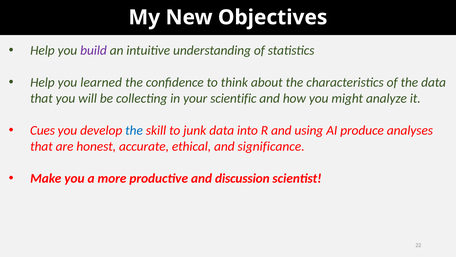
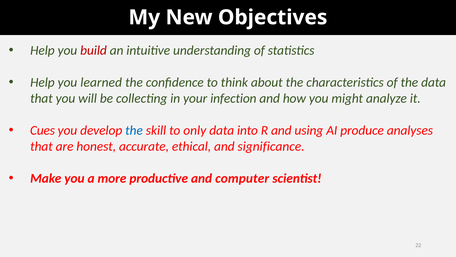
build colour: purple -> red
scientific: scientific -> infection
junk: junk -> only
discussion: discussion -> computer
